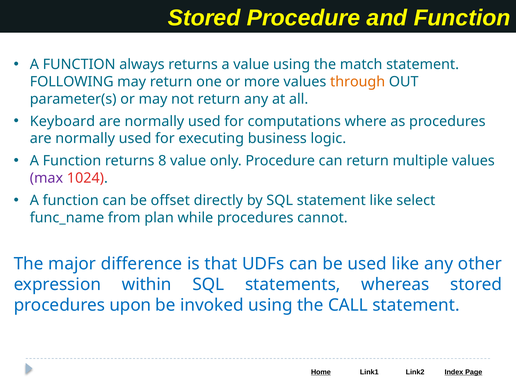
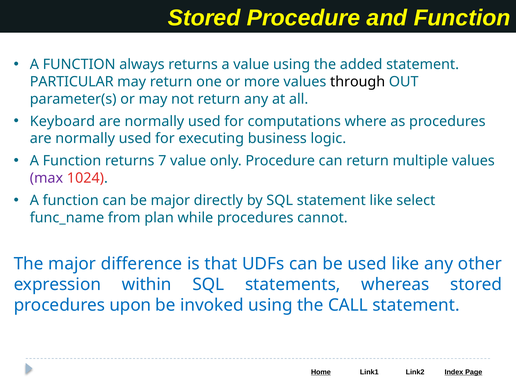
match: match -> added
FOLLOWING: FOLLOWING -> PARTICULAR
through colour: orange -> black
8: 8 -> 7
be offset: offset -> major
